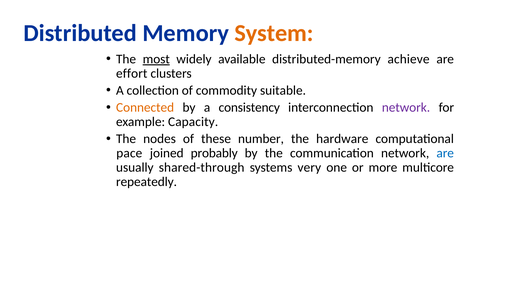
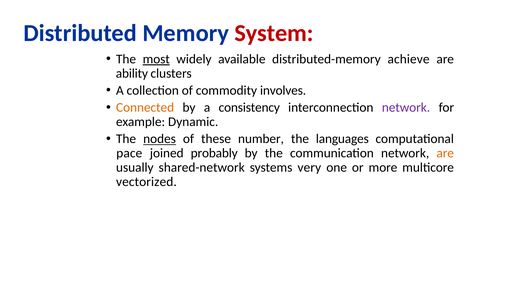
System colour: orange -> red
effort: effort -> ability
suitable: suitable -> involves
Capacity: Capacity -> Dynamic
nodes underline: none -> present
hardware: hardware -> languages
are at (445, 154) colour: blue -> orange
shared-through: shared-through -> shared-network
repeatedly: repeatedly -> vectorized
